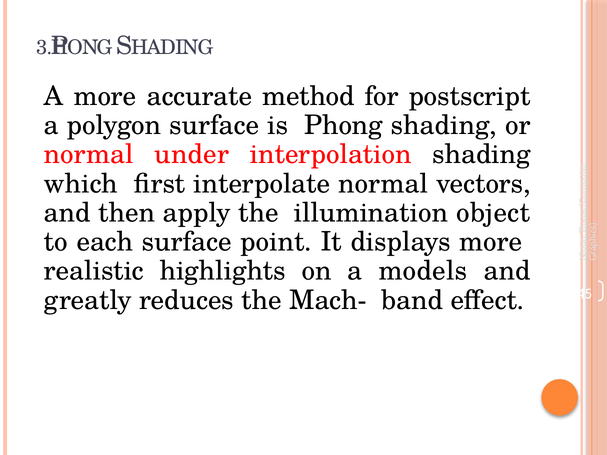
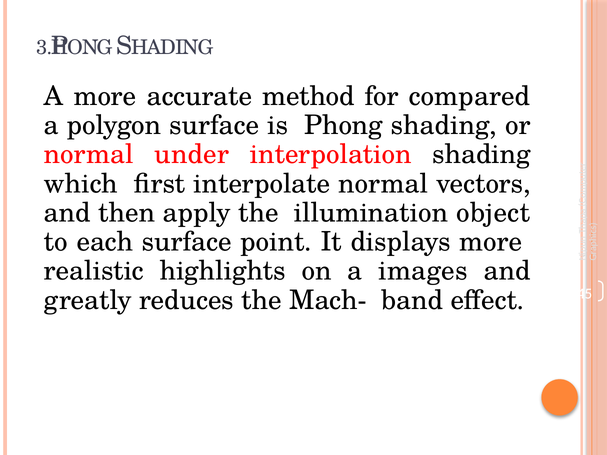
postscript: postscript -> compared
models: models -> images
